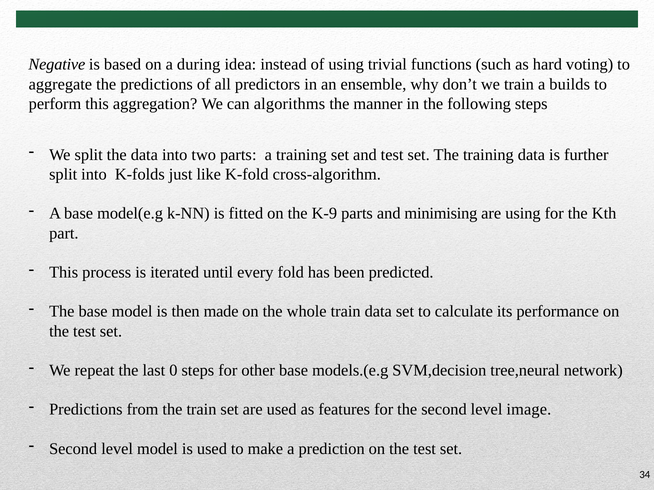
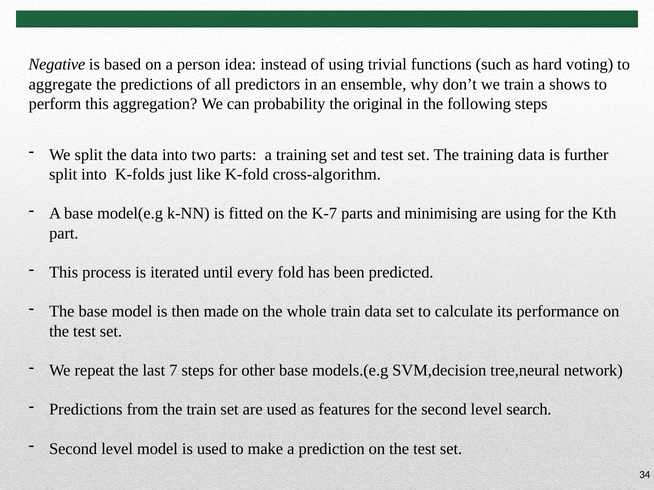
during: during -> person
builds: builds -> shows
algorithms: algorithms -> probability
manner: manner -> original
K-9: K-9 -> K-7
0: 0 -> 7
image: image -> search
